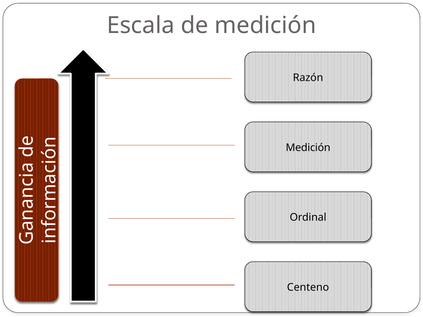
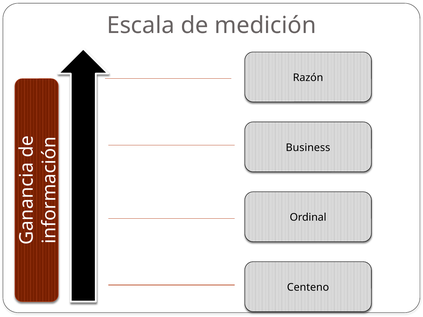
Medición at (308, 148): Medición -> Business
